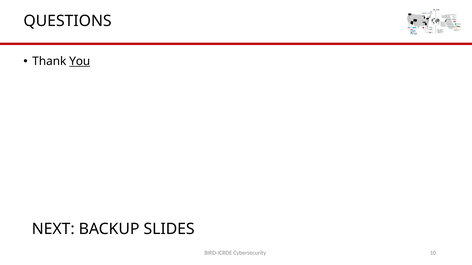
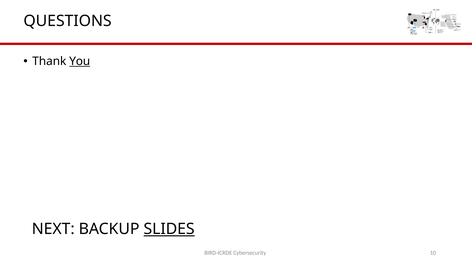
SLIDES underline: none -> present
